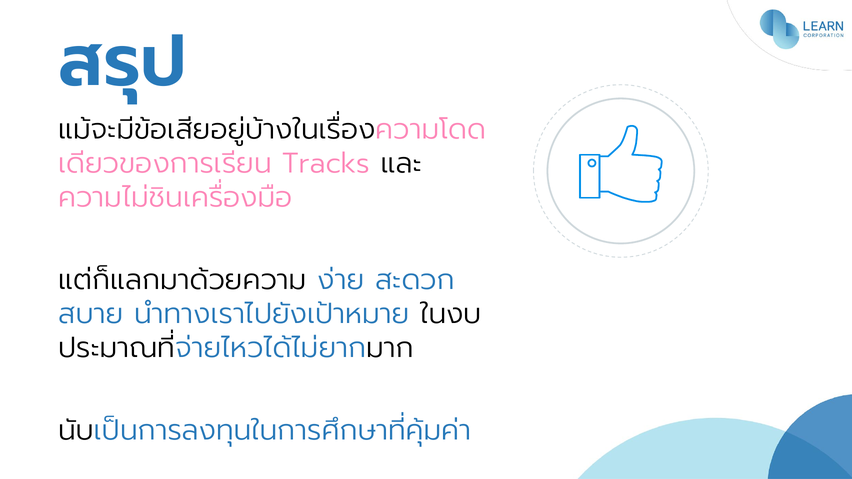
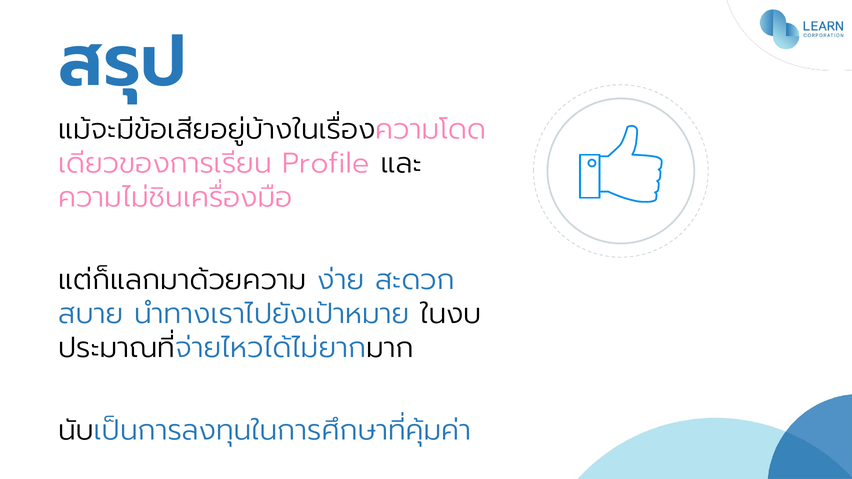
Tracks: Tracks -> Profile
